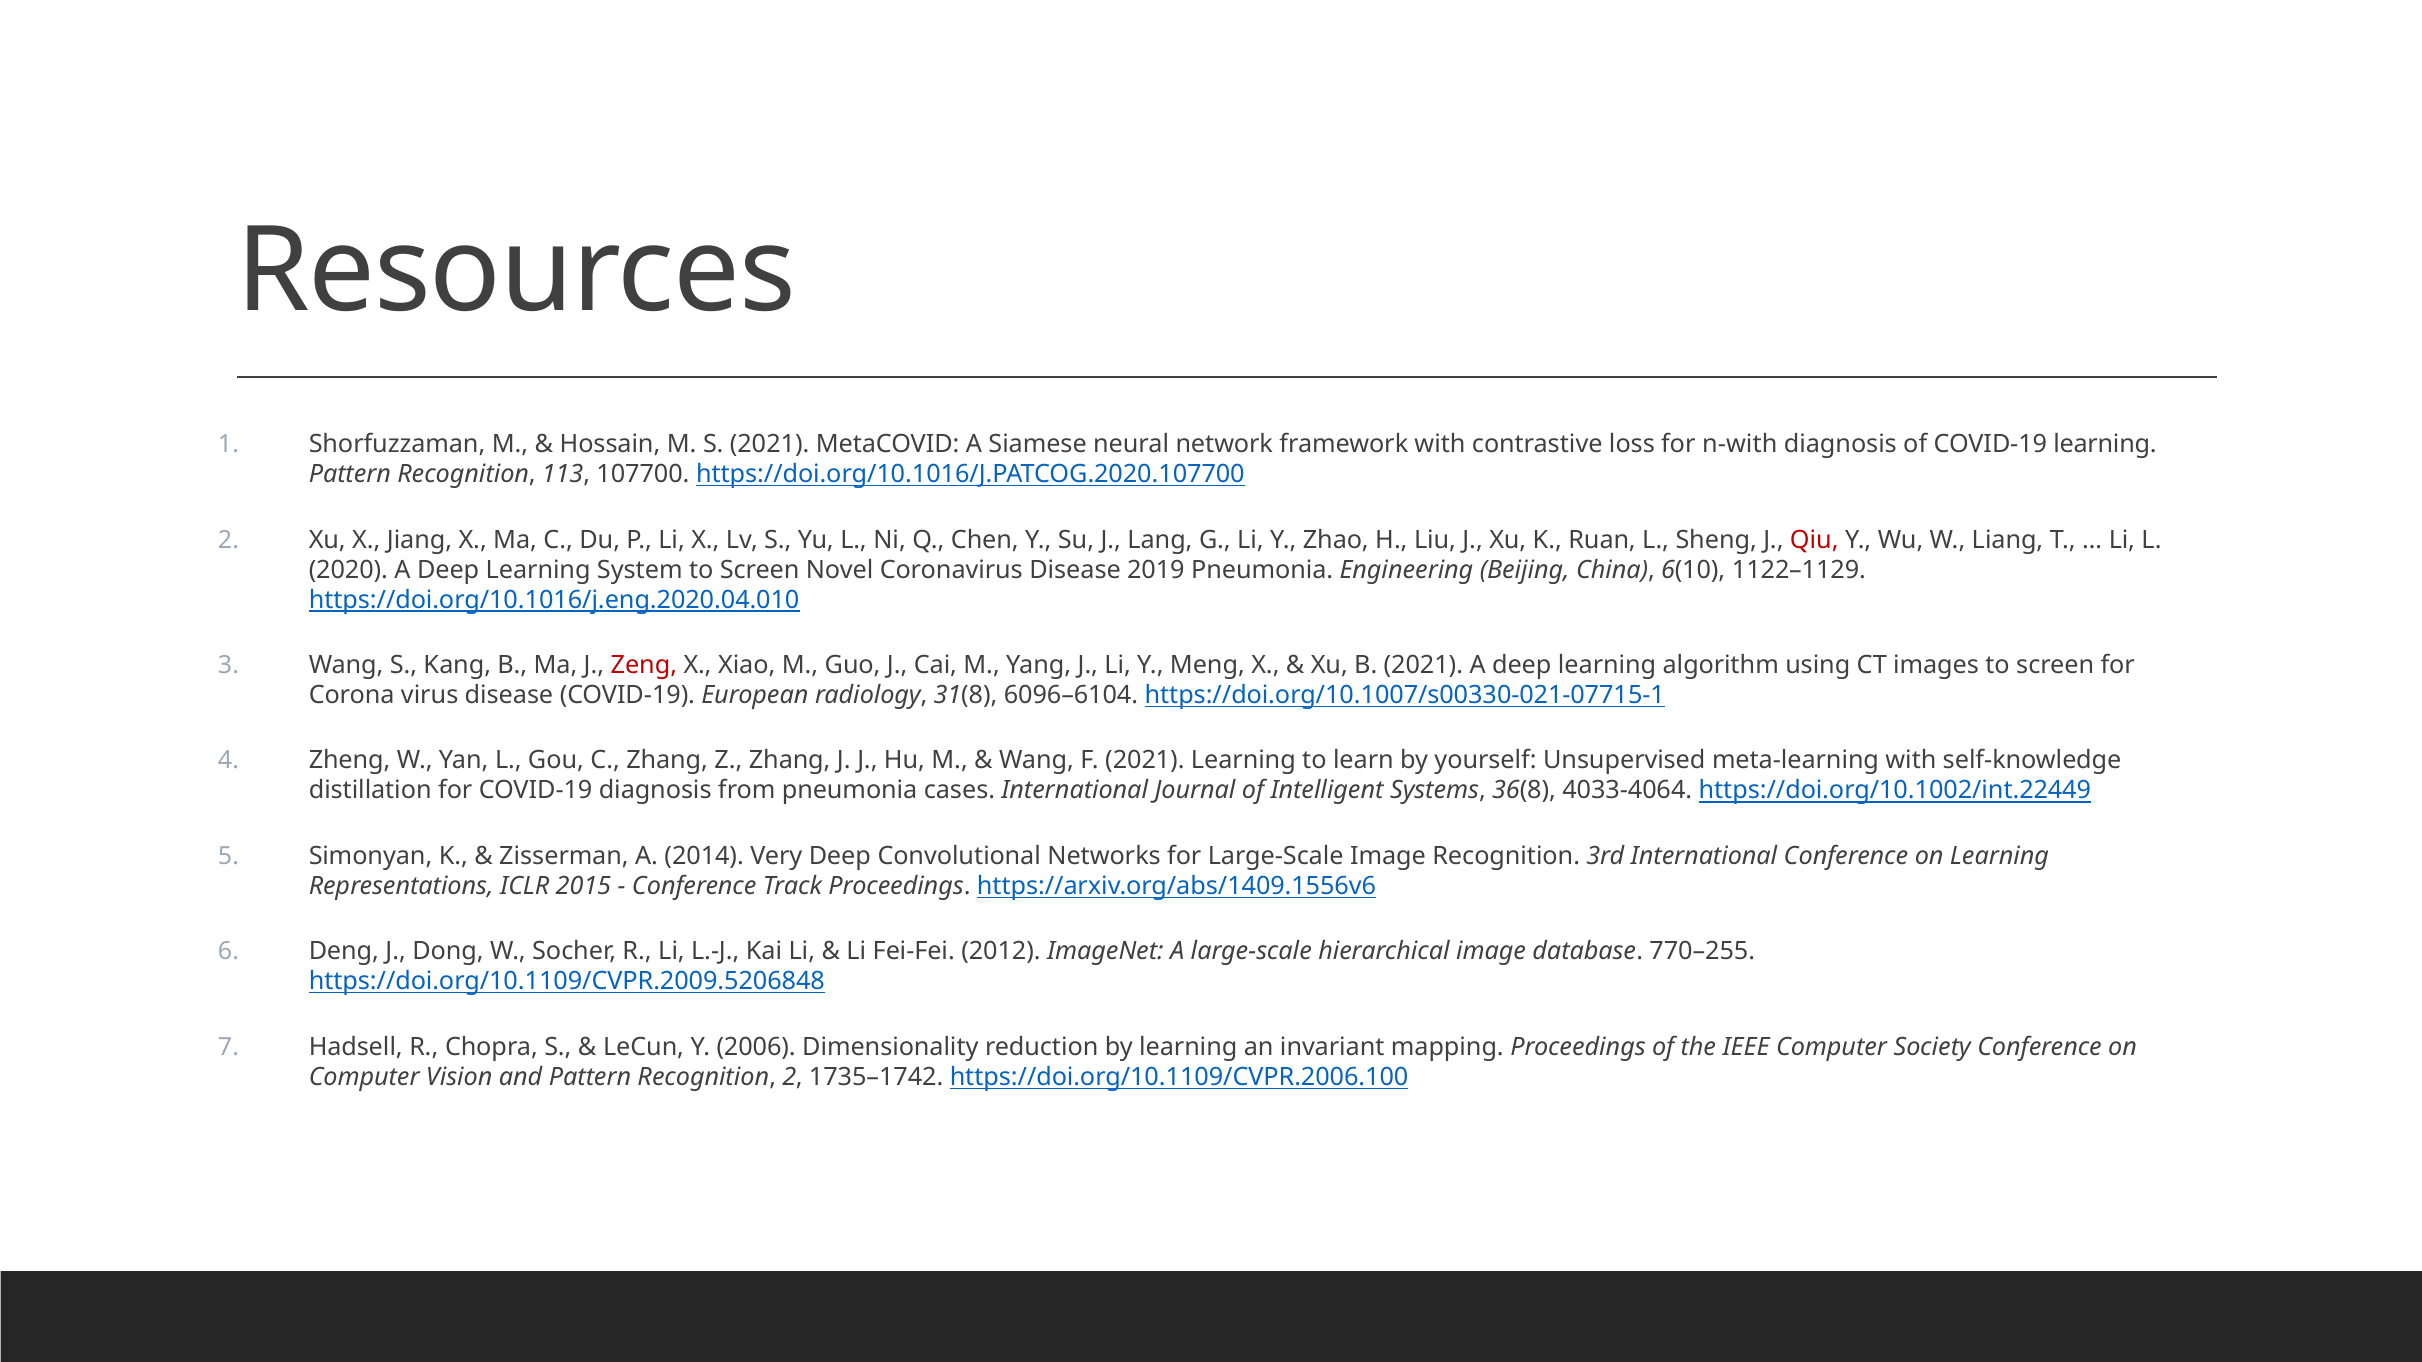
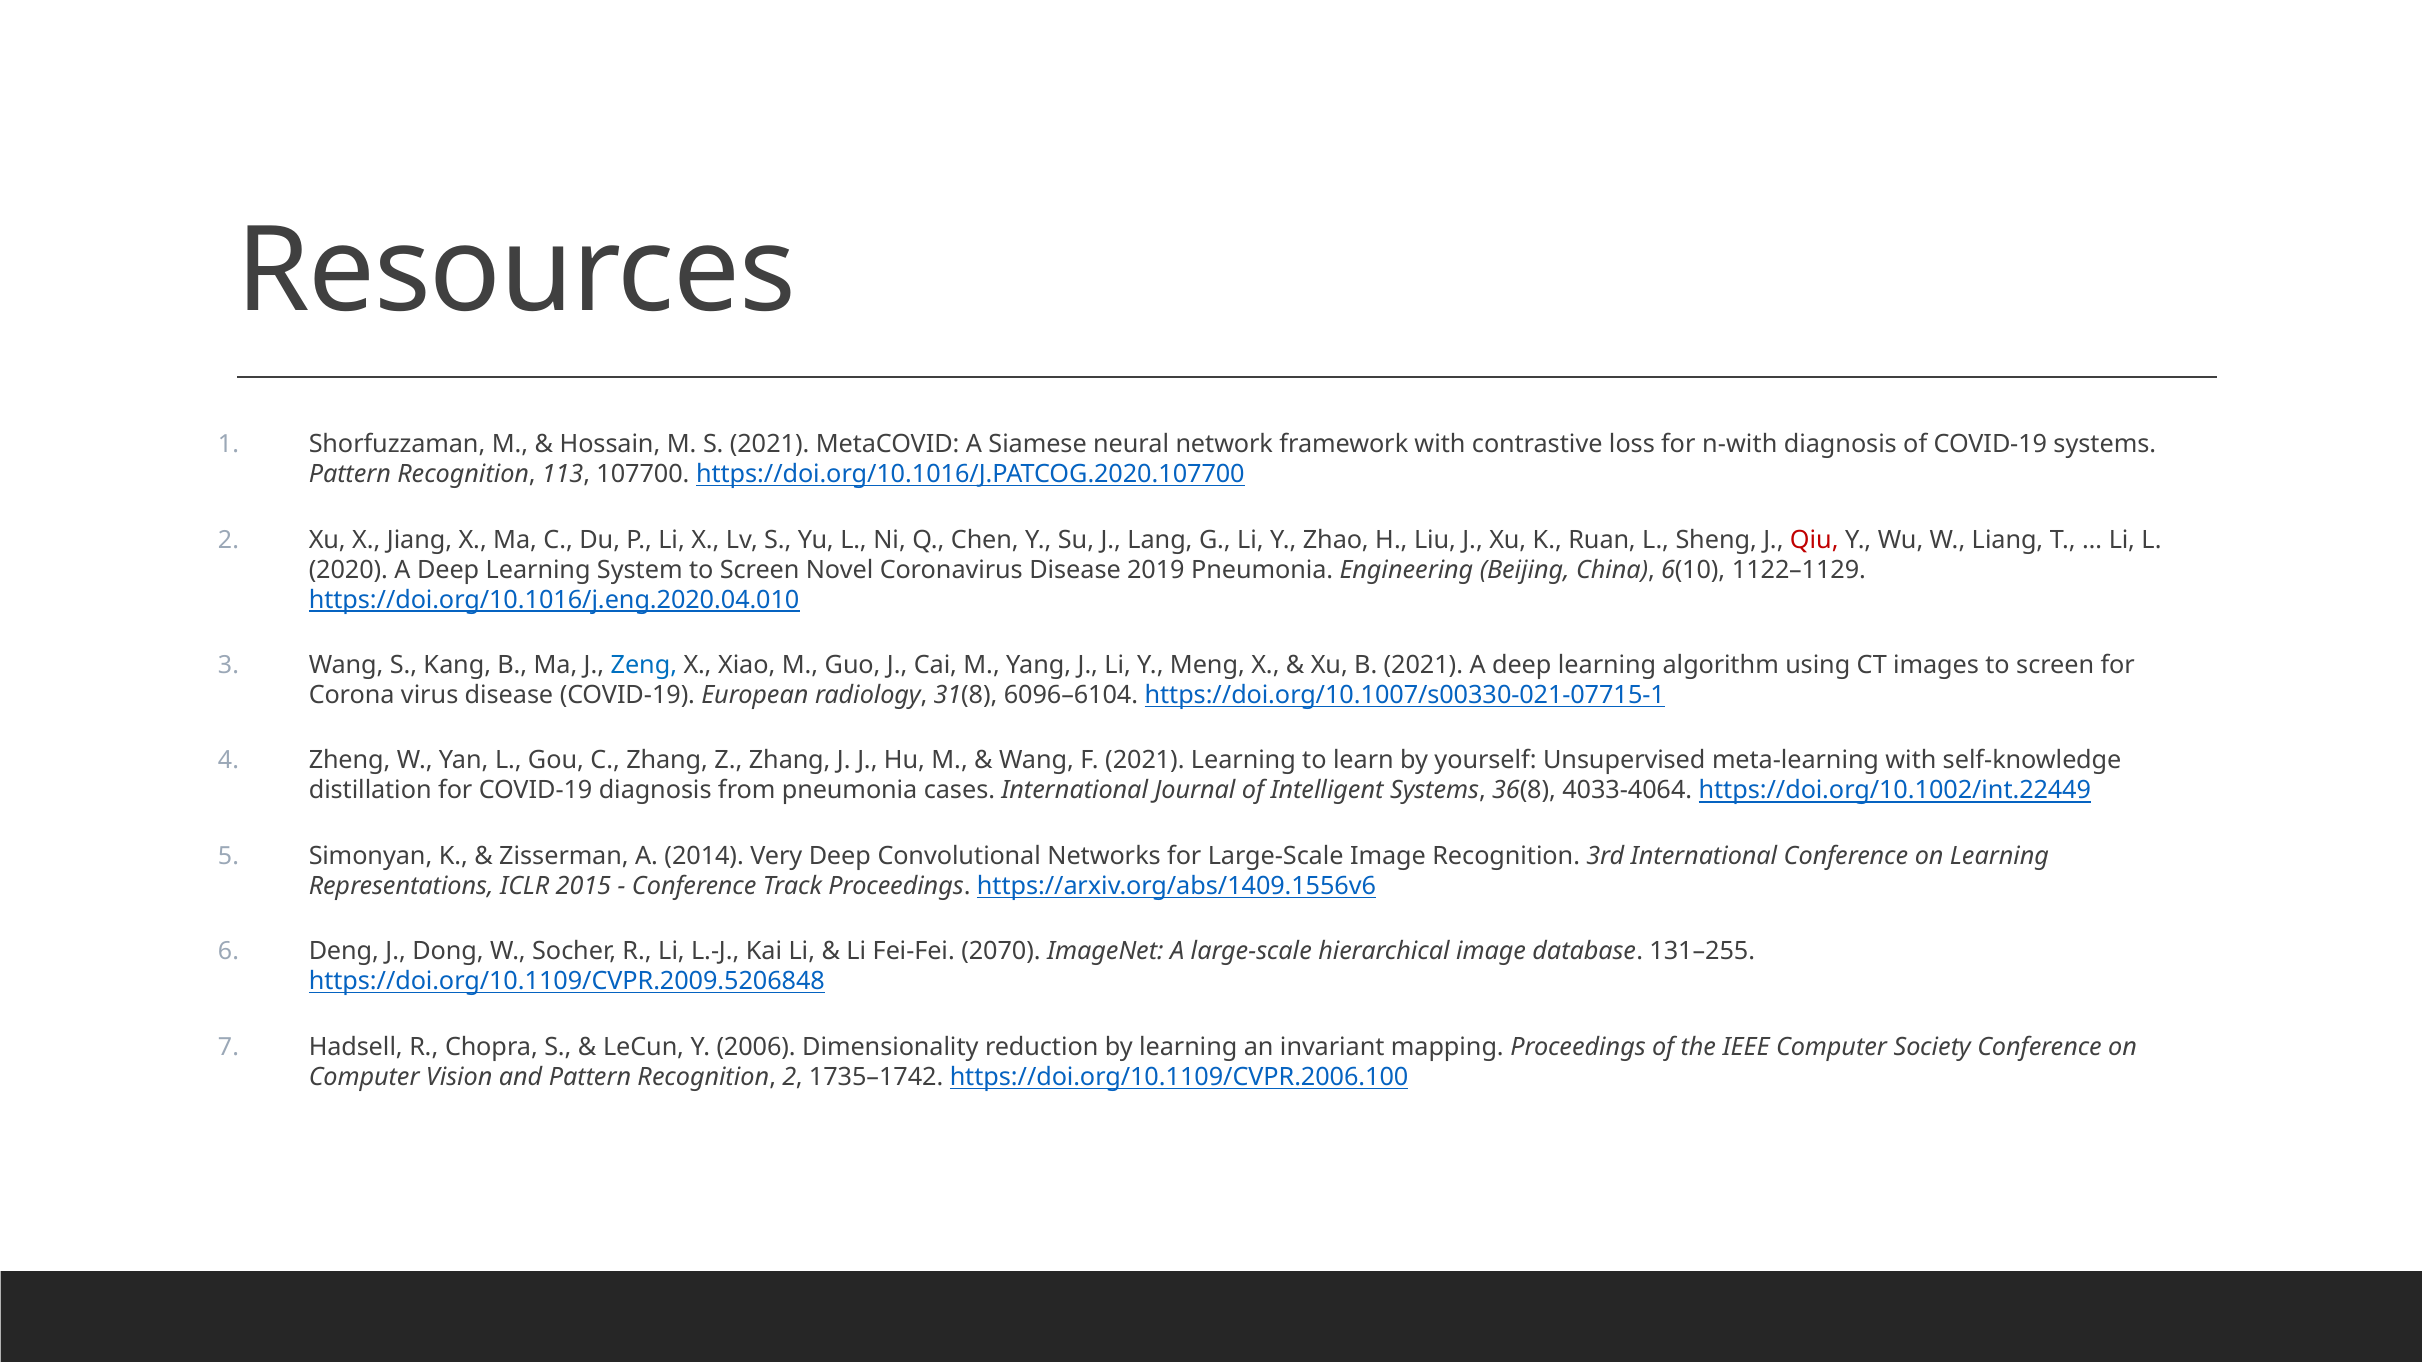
COVID-19 learning: learning -> systems
Zeng colour: red -> blue
2012: 2012 -> 2070
770–255: 770–255 -> 131–255
